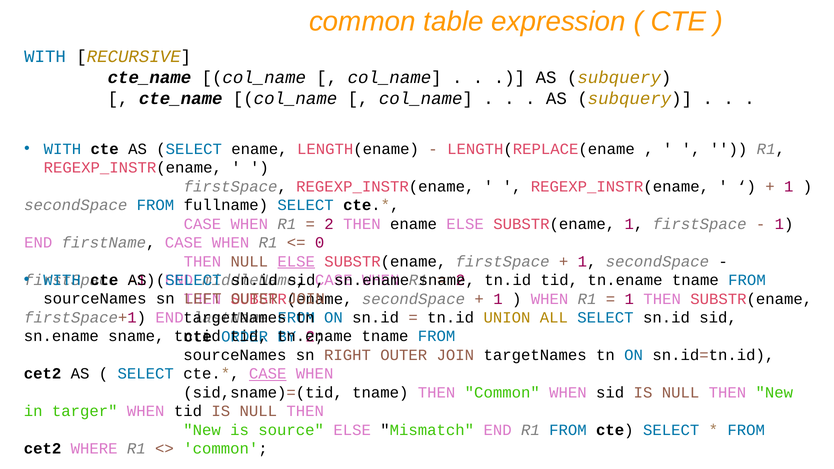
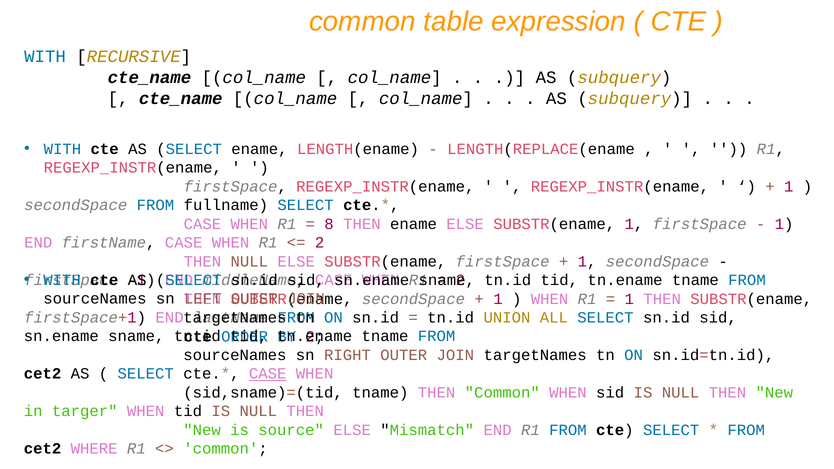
2 at (329, 224): 2 -> 8
0 at (320, 243): 0 -> 2
ELSE at (296, 262) underline: present -> none
